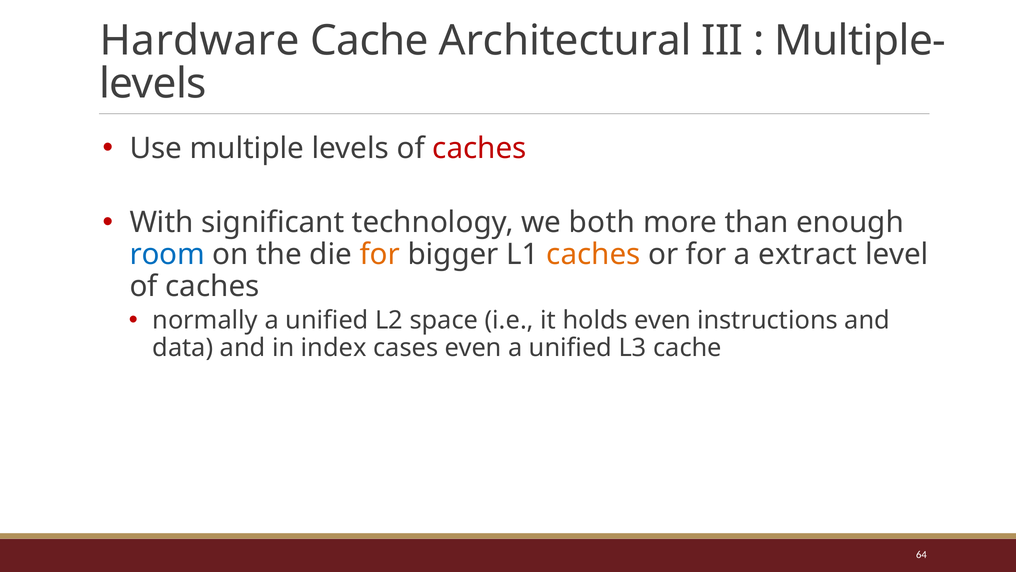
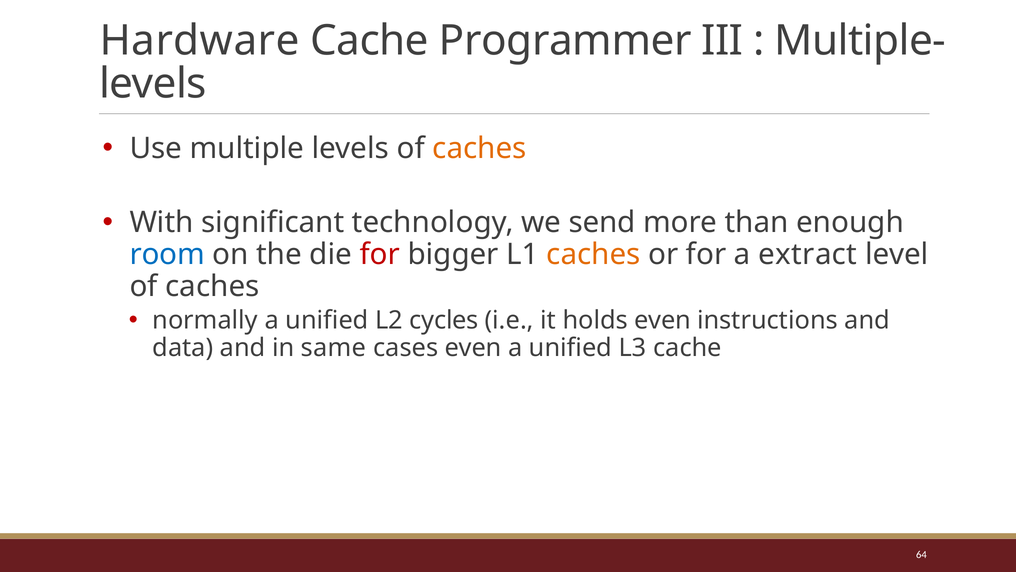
Architectural: Architectural -> Programmer
caches at (479, 148) colour: red -> orange
both: both -> send
for at (380, 254) colour: orange -> red
space: space -> cycles
index: index -> same
